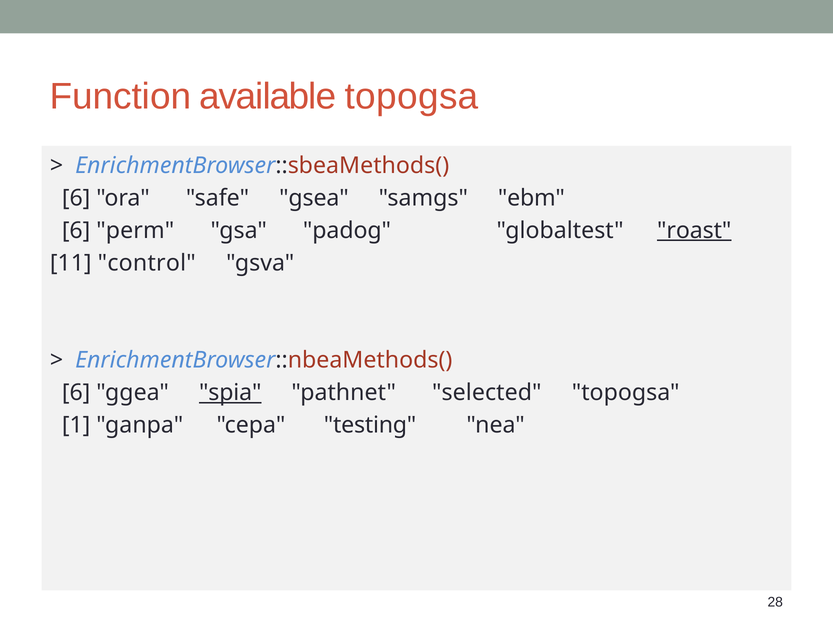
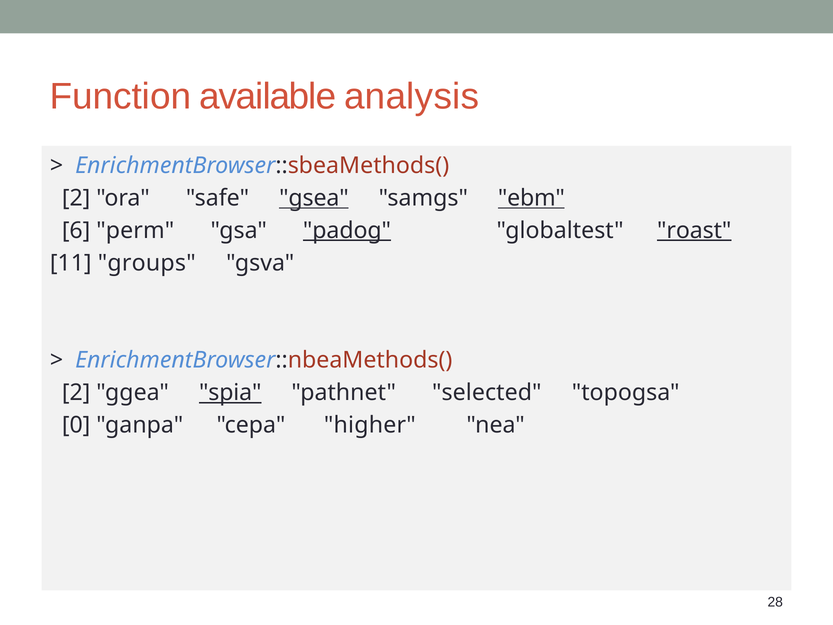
available topogsa: topogsa -> analysis
6 at (76, 198): 6 -> 2
gsea underline: none -> present
ebm underline: none -> present
padog underline: none -> present
control: control -> groups
6 at (76, 393): 6 -> 2
1: 1 -> 0
testing: testing -> higher
